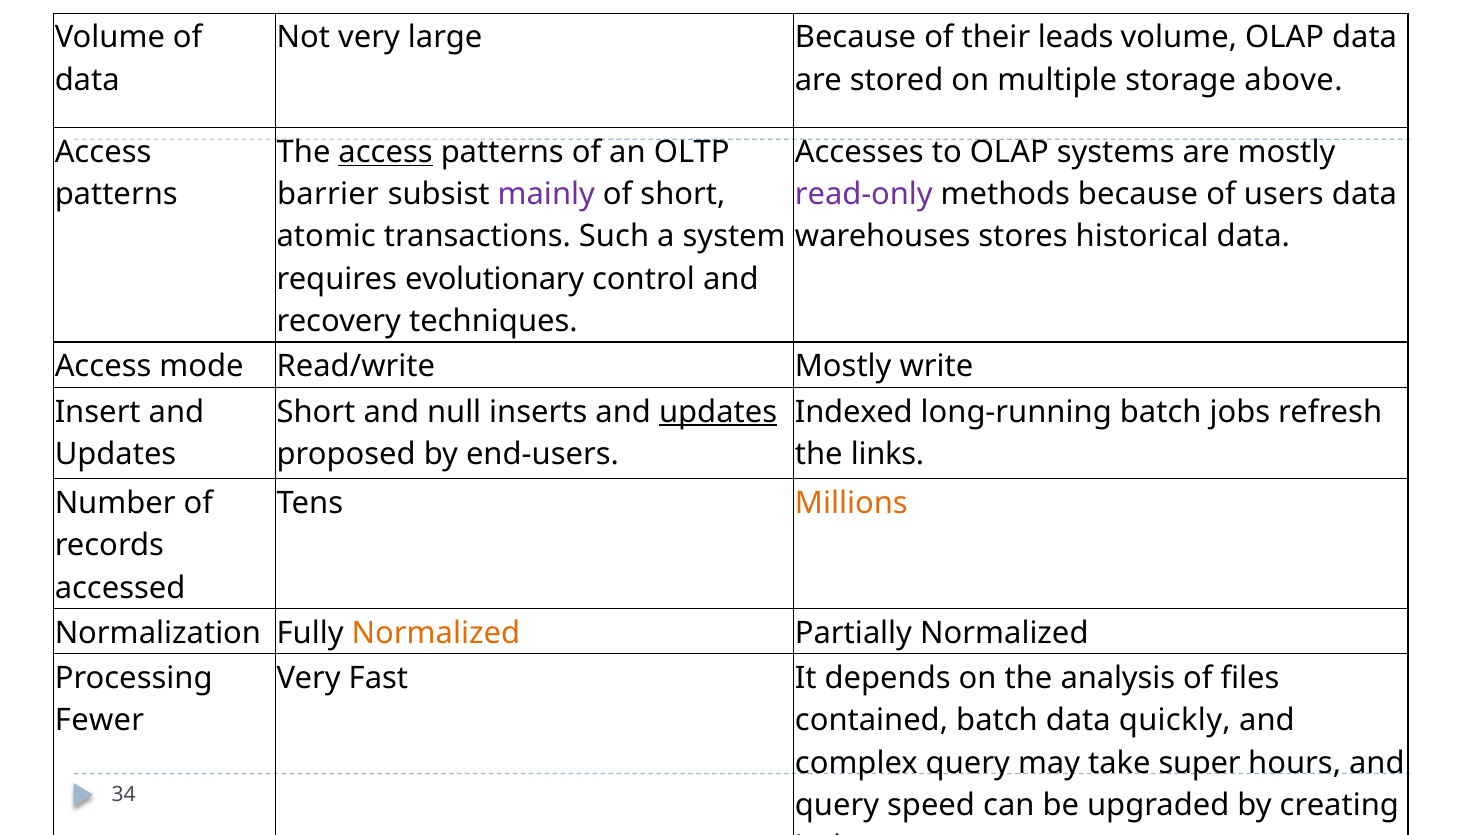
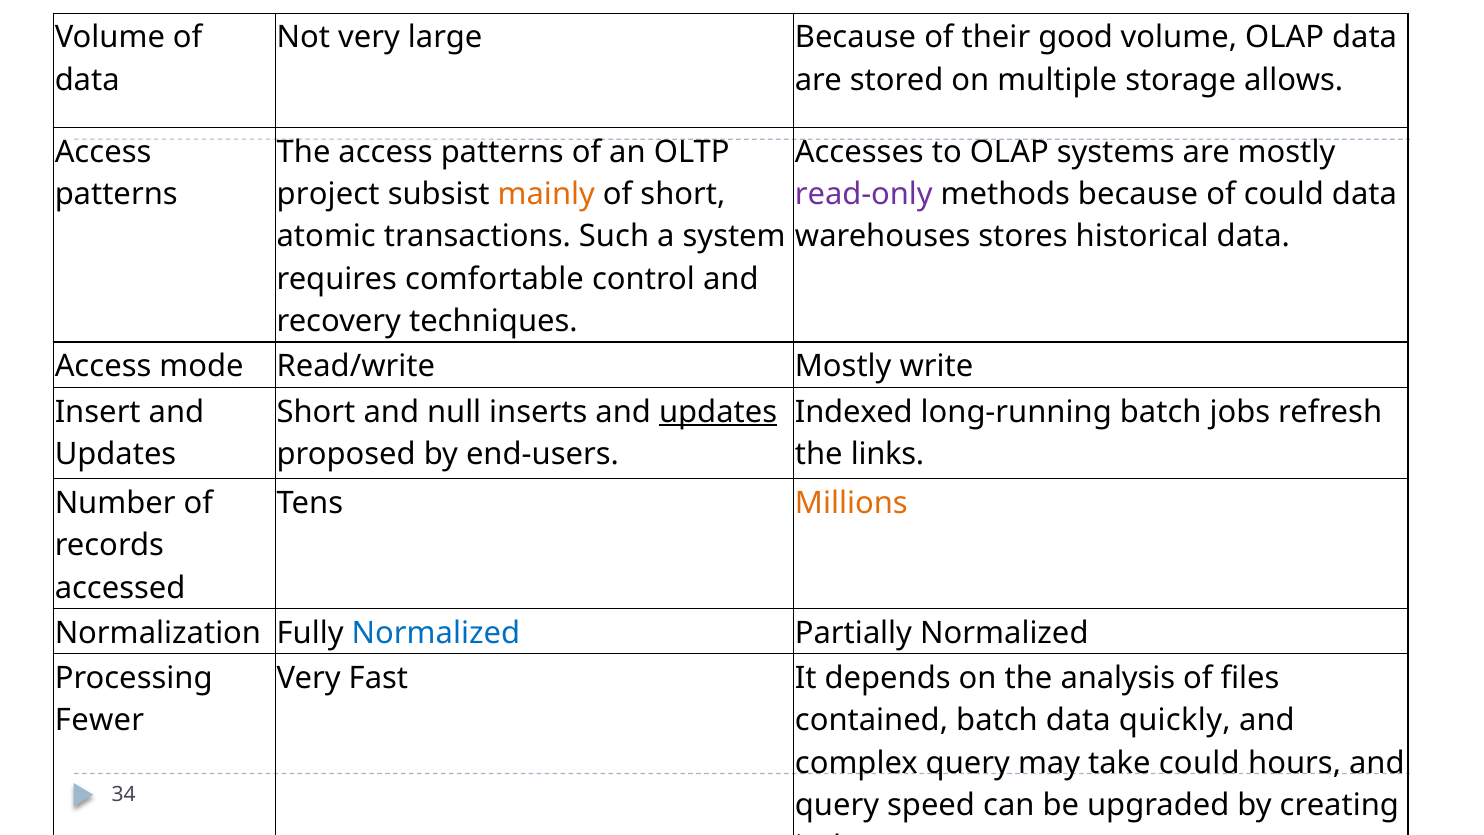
leads: leads -> good
above: above -> allows
access at (386, 152) underline: present -> none
barrier: barrier -> project
mainly colour: purple -> orange
of users: users -> could
evolutionary: evolutionary -> comfortable
Normalized at (436, 633) colour: orange -> blue
take super: super -> could
